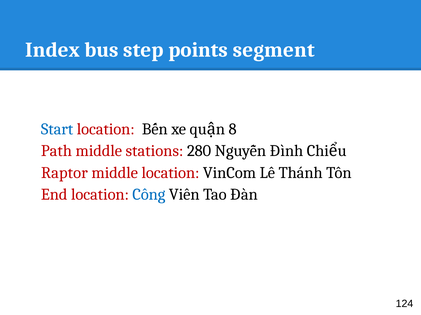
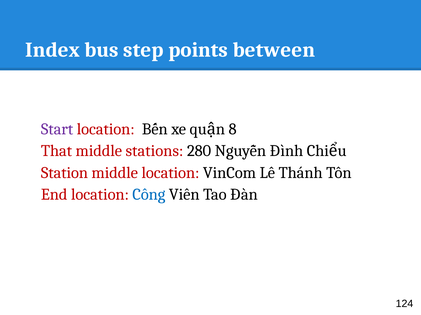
segment: segment -> between
Start colour: blue -> purple
Path: Path -> That
Raptor: Raptor -> Station
